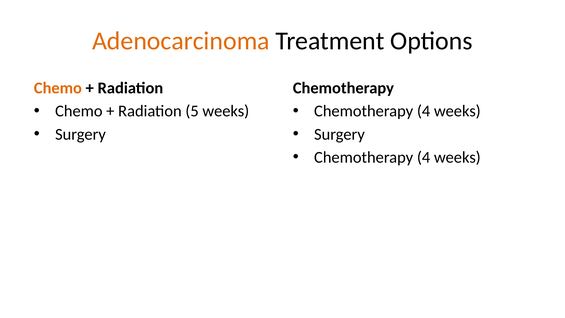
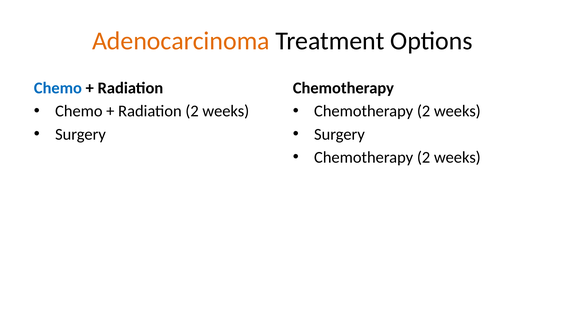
Chemo at (58, 88) colour: orange -> blue
Radiation 5: 5 -> 2
4 at (424, 111): 4 -> 2
4 at (424, 157): 4 -> 2
